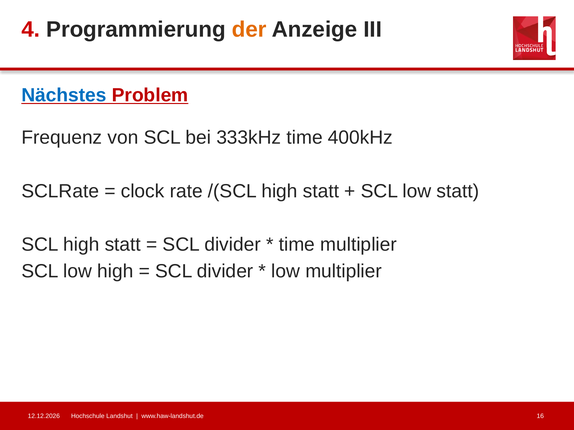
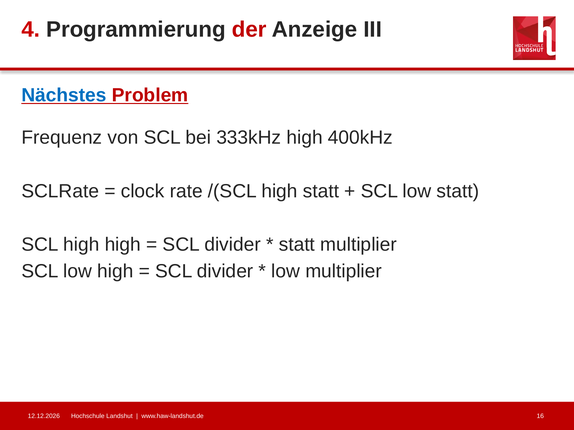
der colour: orange -> red
333kHz time: time -> high
SCL high statt: statt -> high
time at (297, 245): time -> statt
